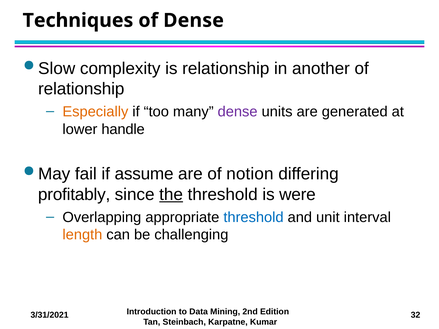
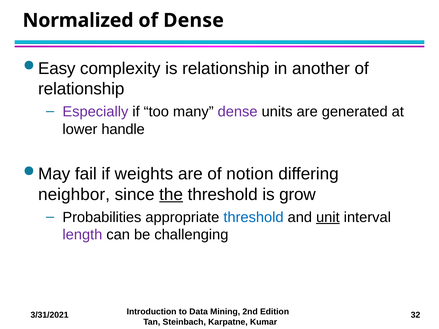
Techniques: Techniques -> Normalized
Slow: Slow -> Easy
Especially colour: orange -> purple
assume: assume -> weights
profitably: profitably -> neighbor
were: were -> grow
Overlapping: Overlapping -> Probabilities
unit underline: none -> present
length colour: orange -> purple
